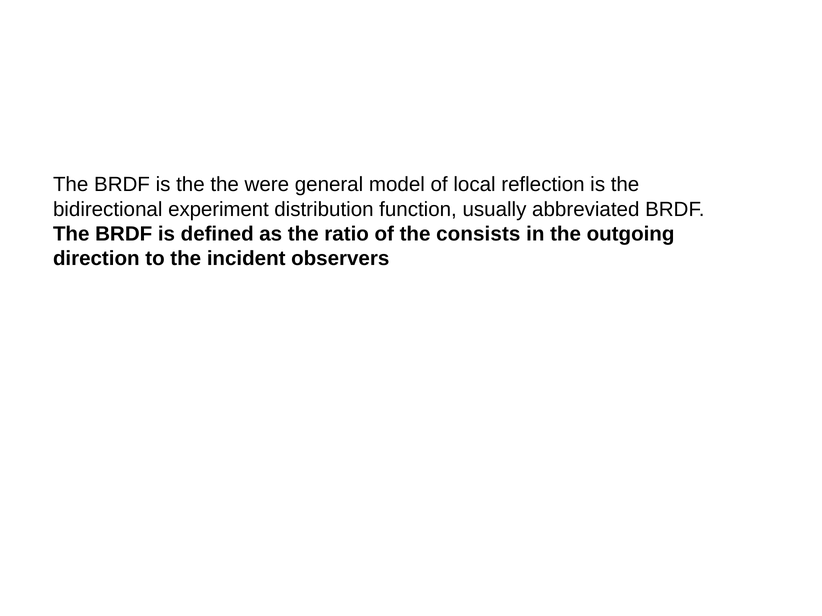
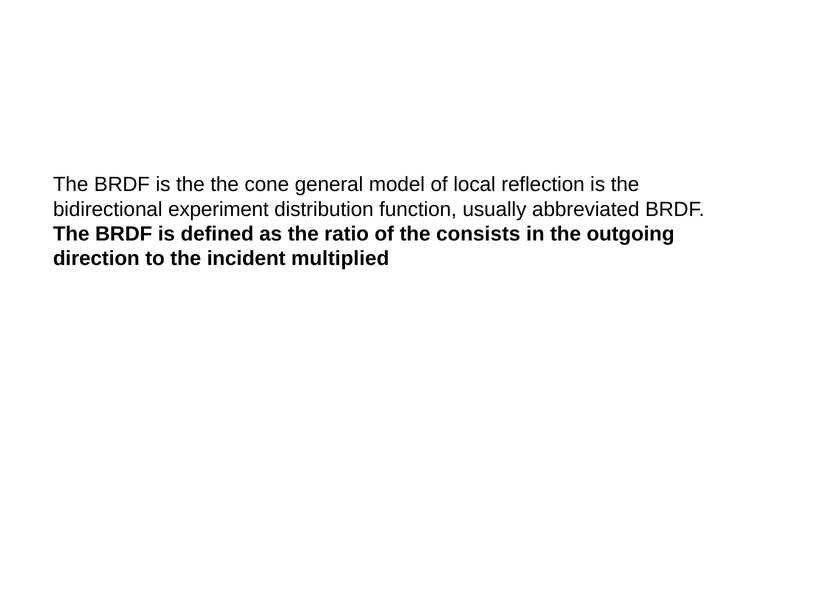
were: were -> cone
observers: observers -> multiplied
